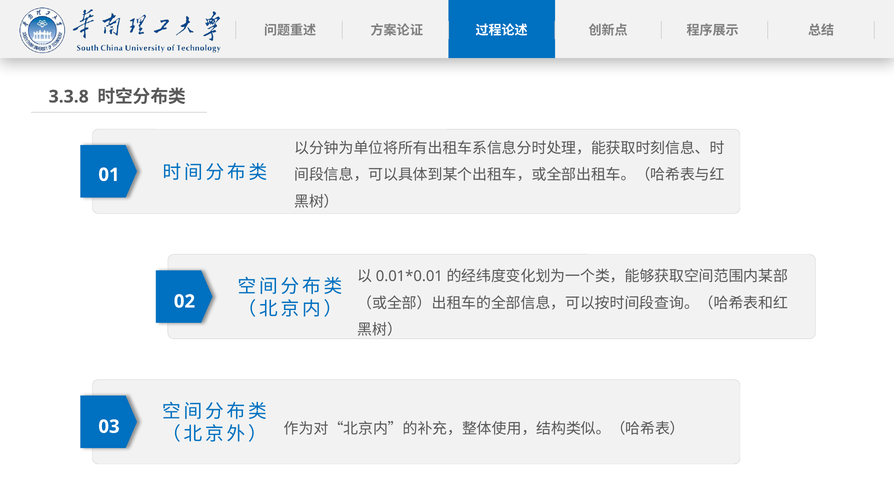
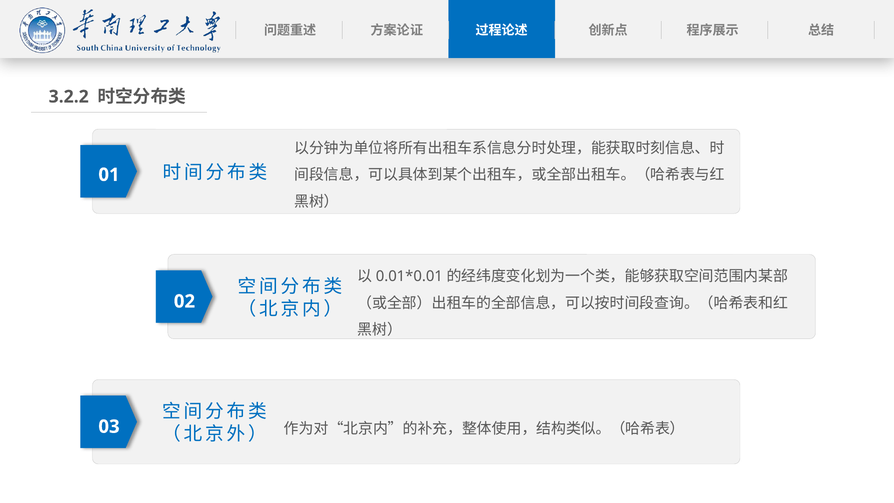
3.3.8: 3.3.8 -> 3.2.2
